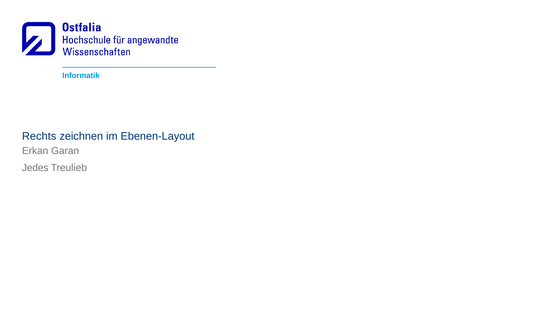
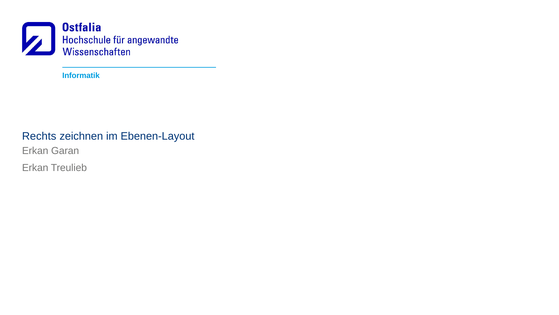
Jedes at (35, 167): Jedes -> Erkan
